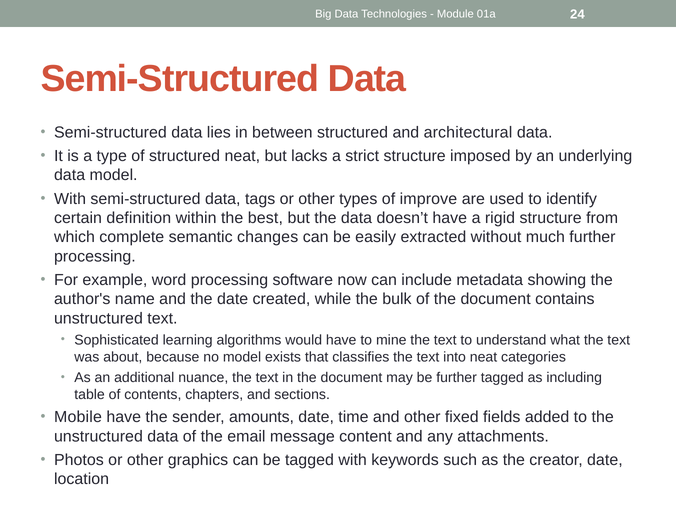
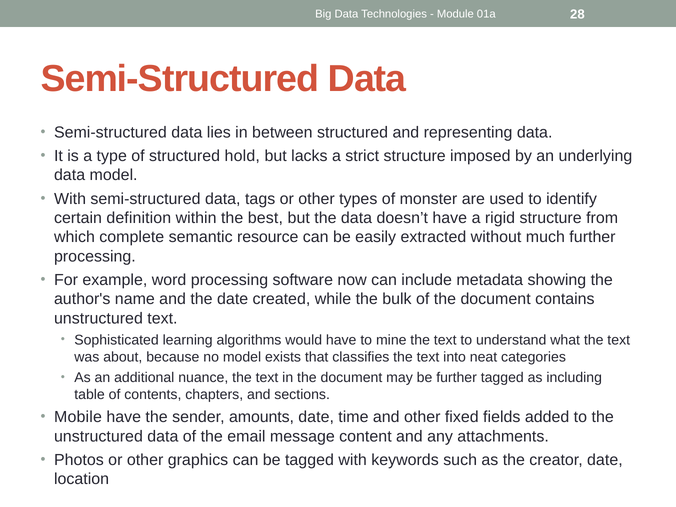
24: 24 -> 28
architectural: architectural -> representing
structured neat: neat -> hold
improve: improve -> monster
changes: changes -> resource
